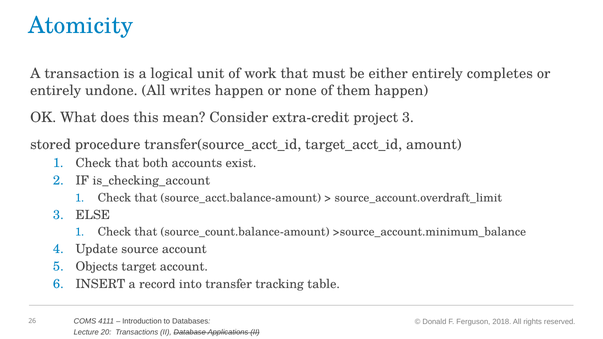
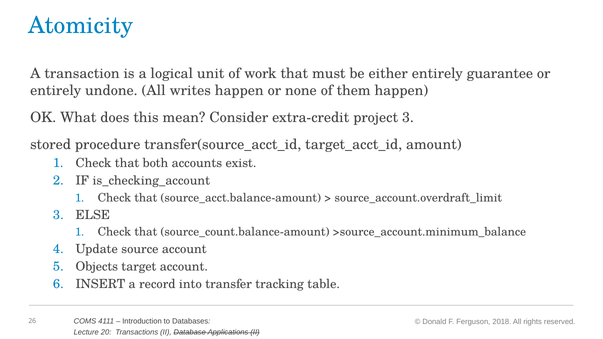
completes: completes -> guarantee
